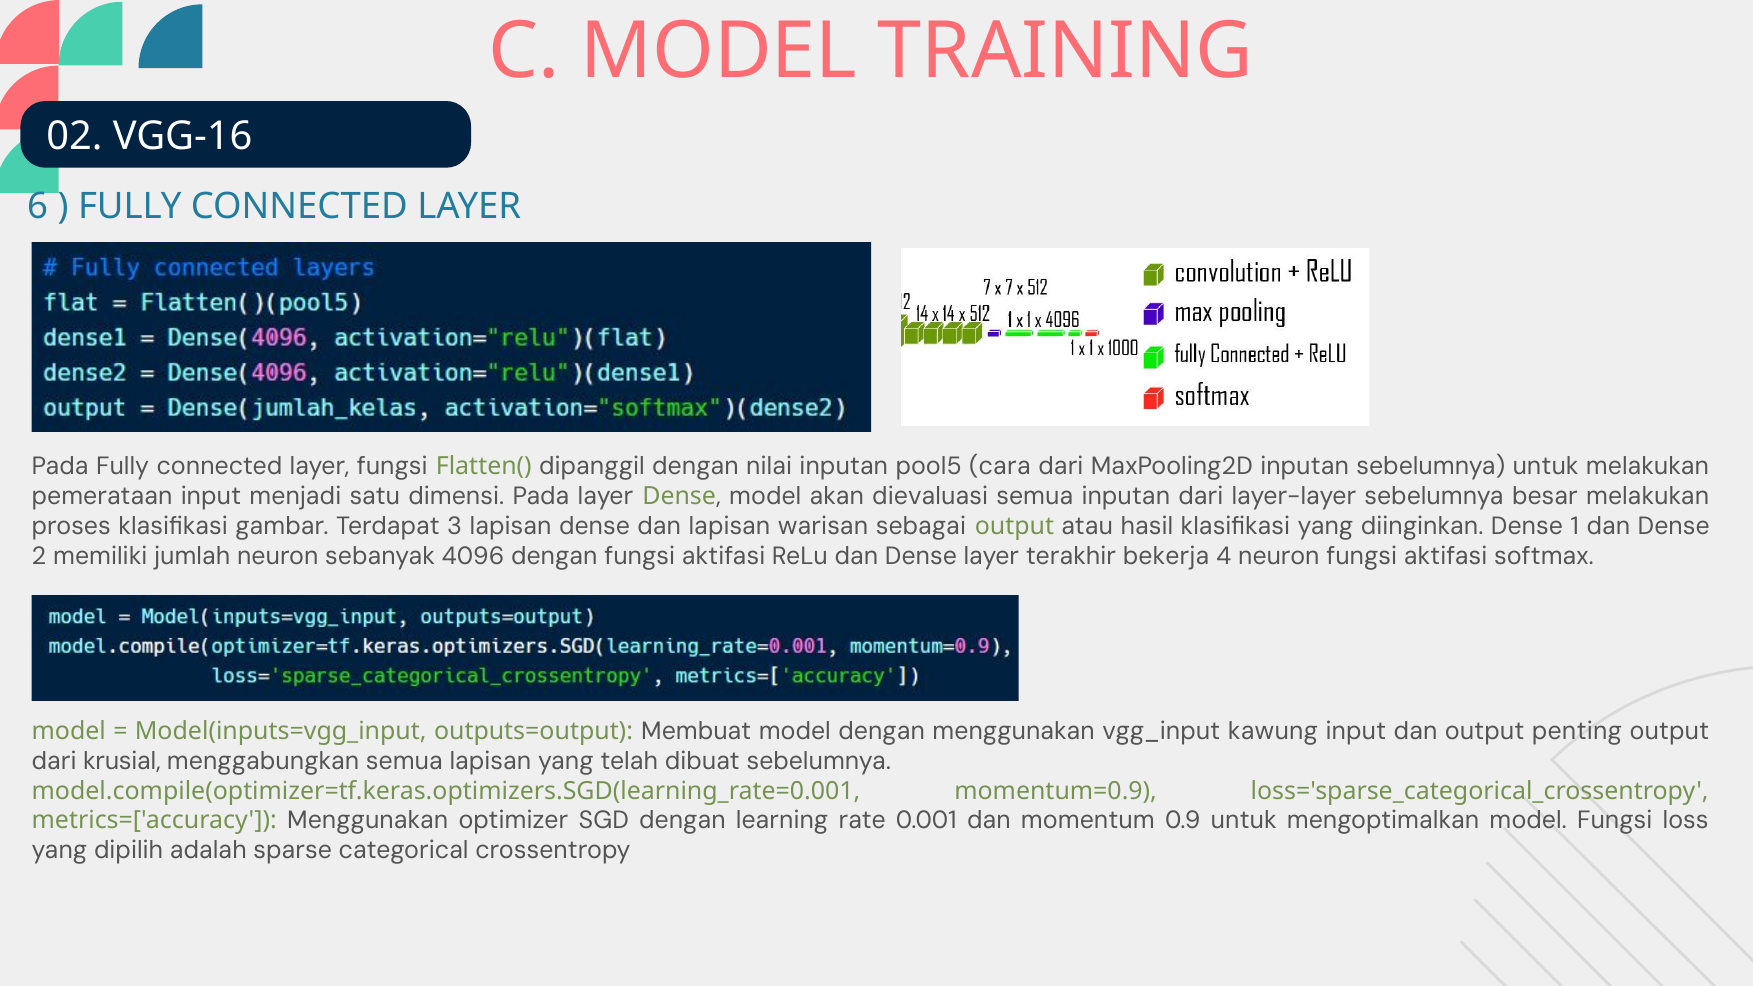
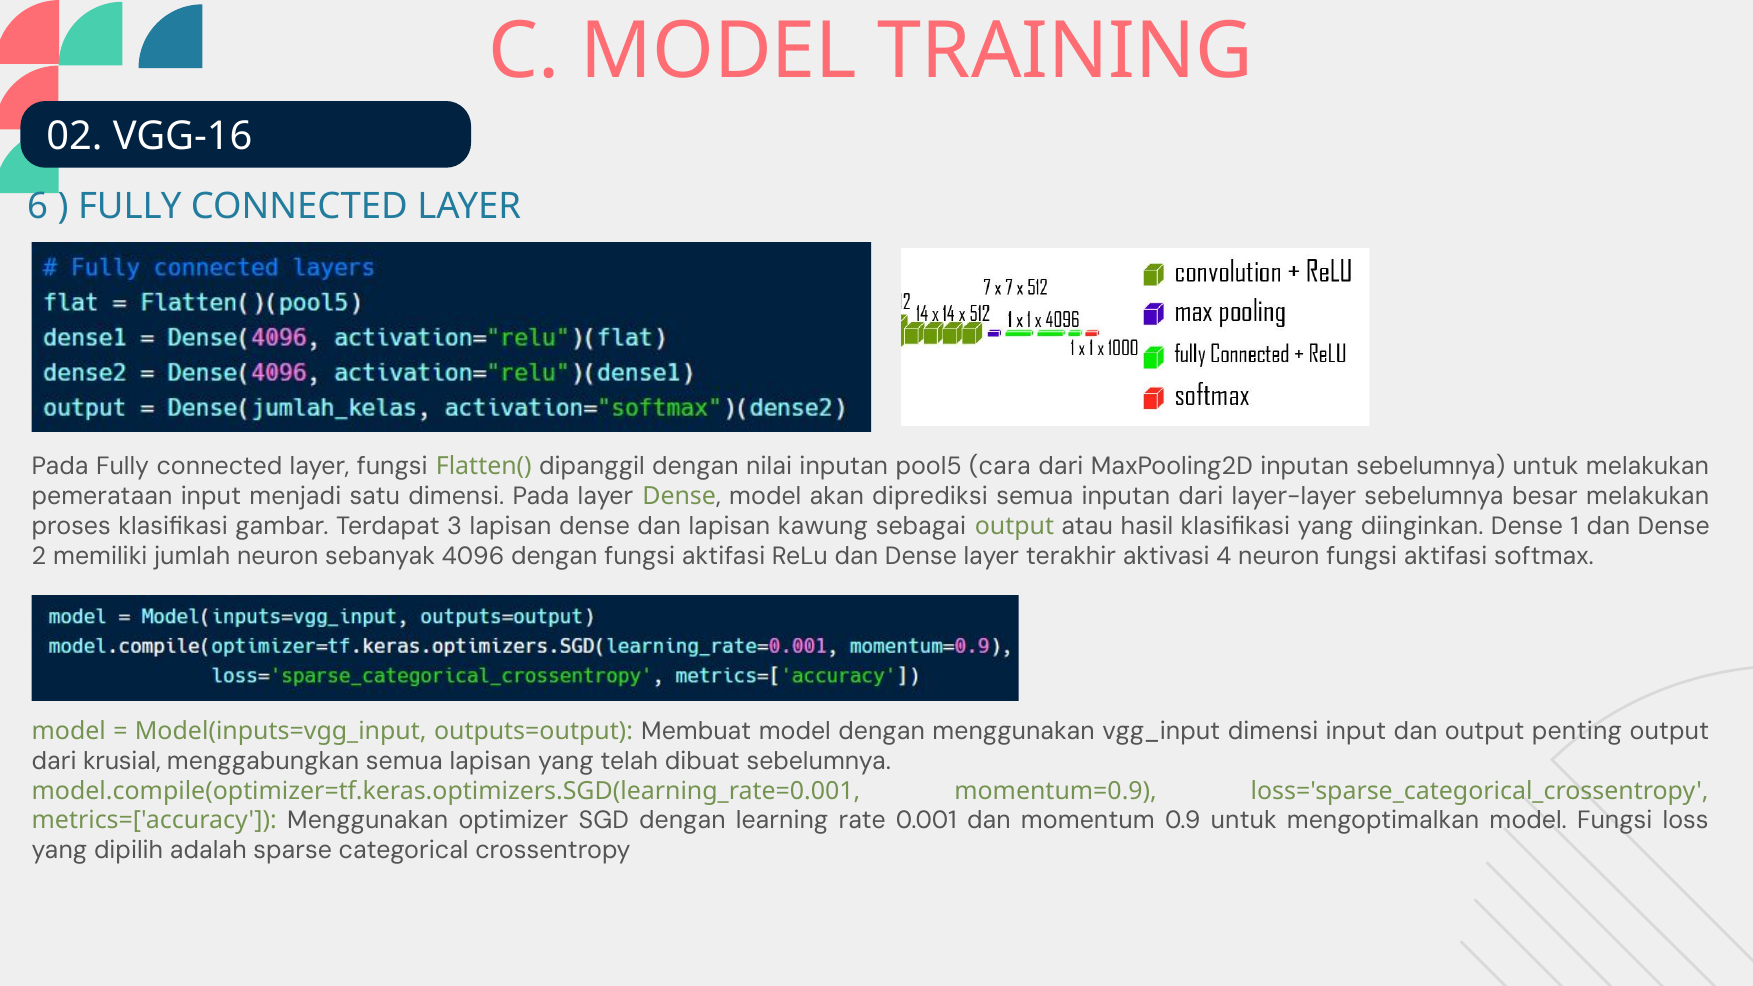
dievaluasi: dievaluasi -> diprediksi
warisan: warisan -> kawung
bekerja: bekerja -> aktivasi
vgg_input kawung: kawung -> dimensi
